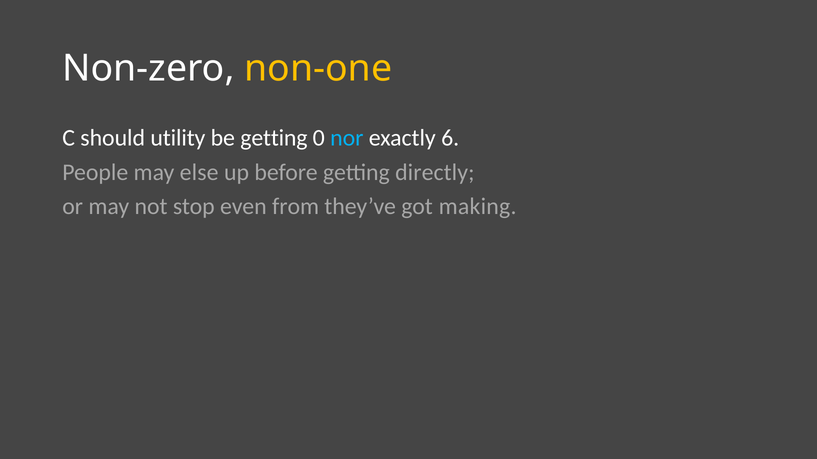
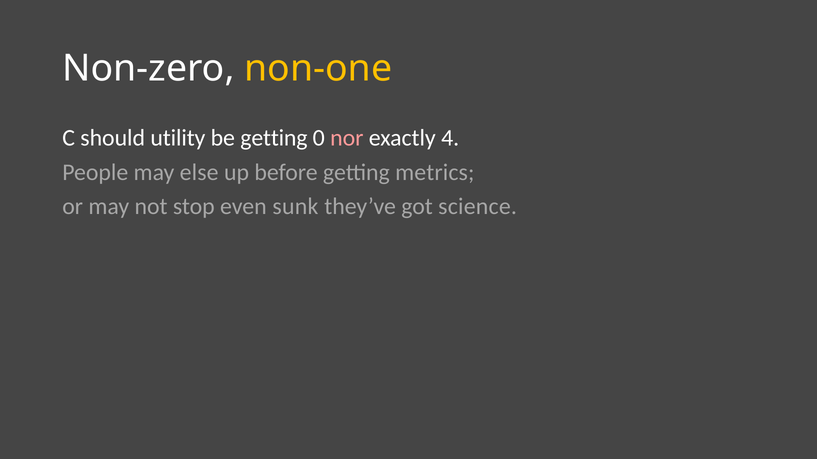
nor colour: light blue -> pink
6: 6 -> 4
directly: directly -> metrics
from: from -> sunk
making: making -> science
